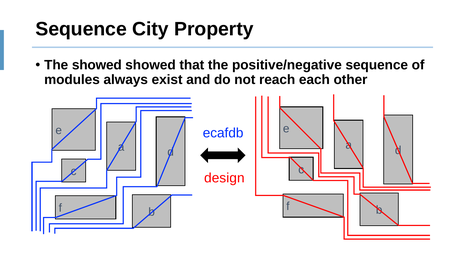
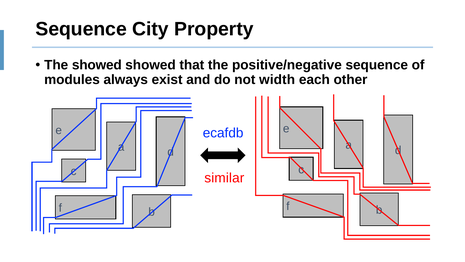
reach: reach -> width
design: design -> similar
